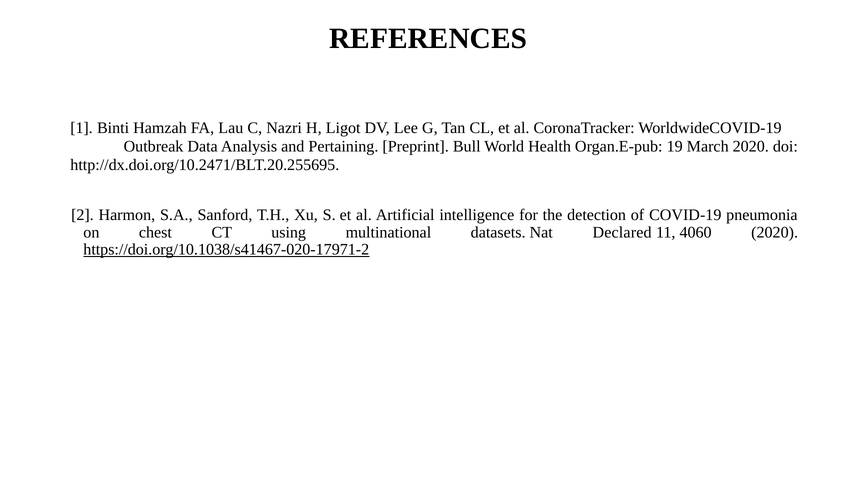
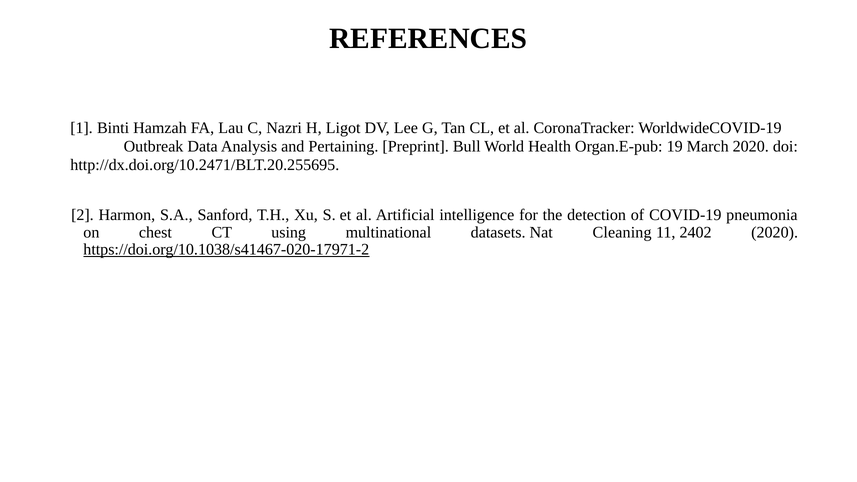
Declared: Declared -> Cleaning
4060: 4060 -> 2402
